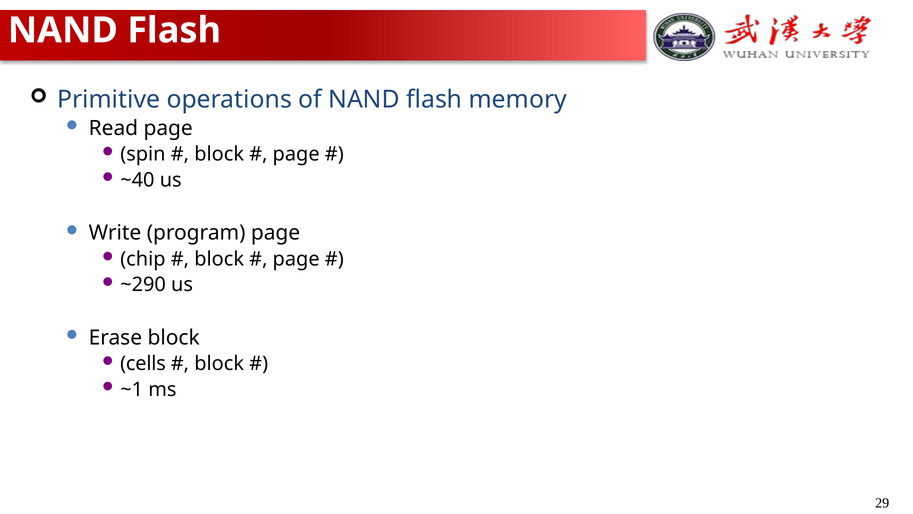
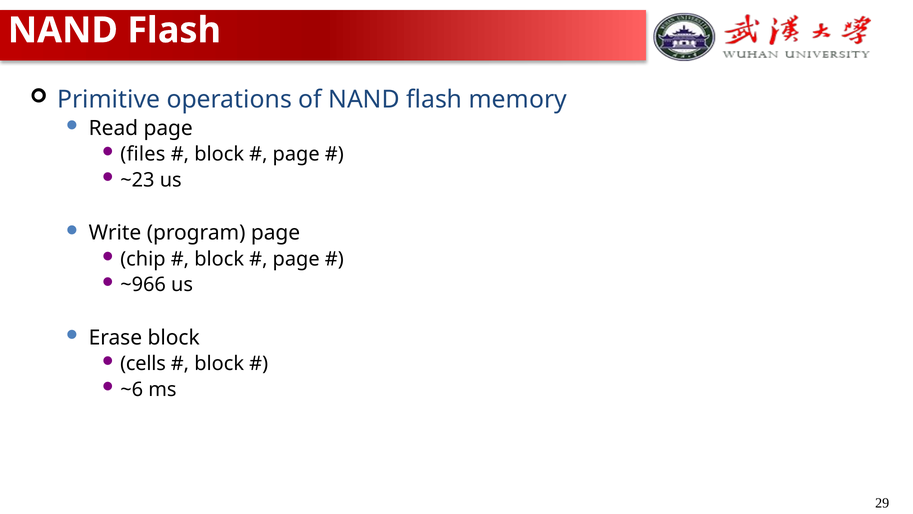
spin: spin -> files
~40: ~40 -> ~23
~290: ~290 -> ~966
~1: ~1 -> ~6
